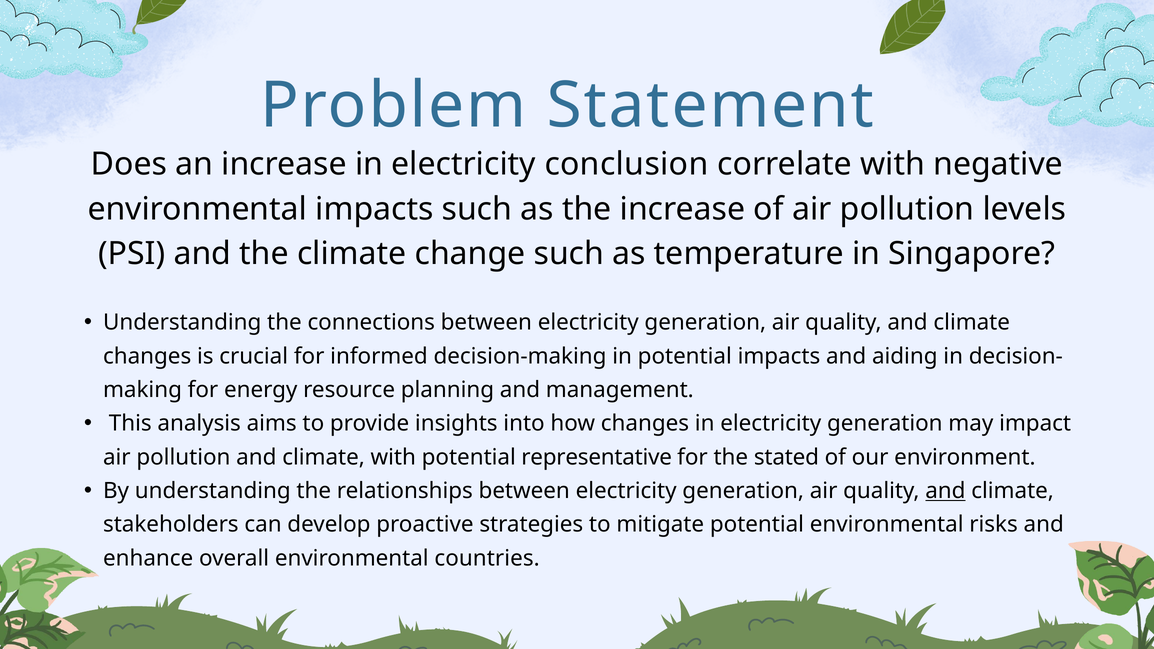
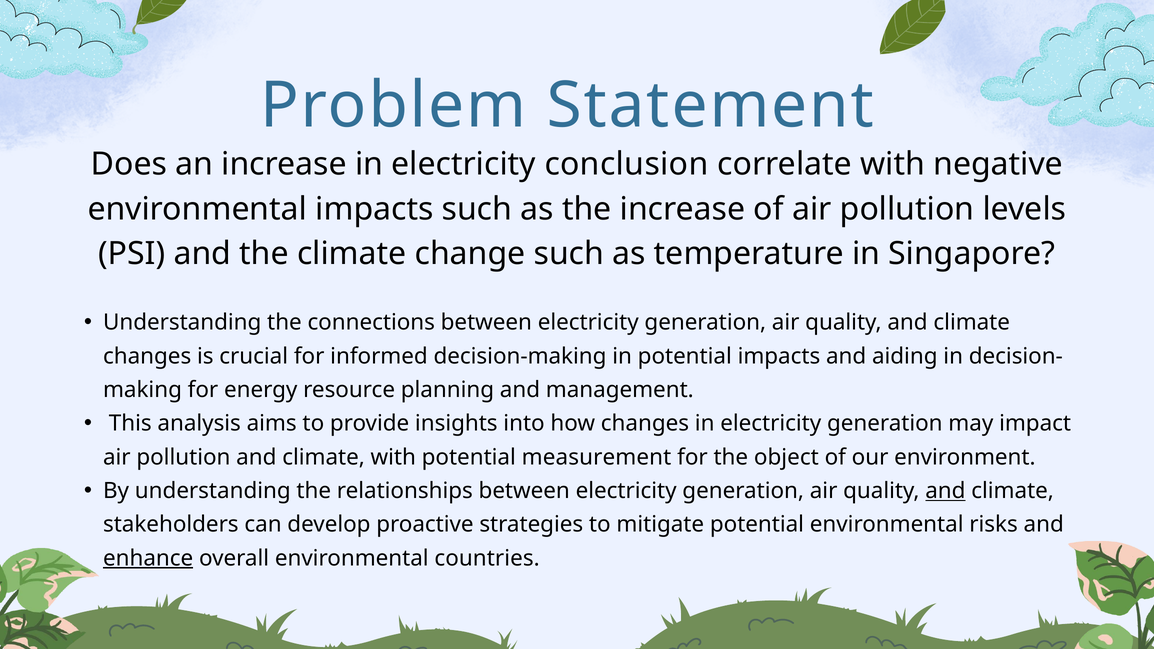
representative: representative -> measurement
stated: stated -> object
enhance underline: none -> present
